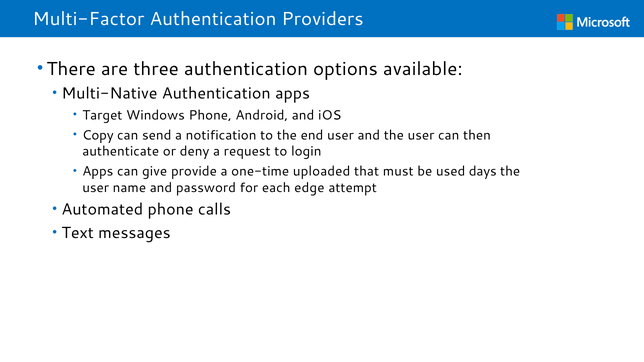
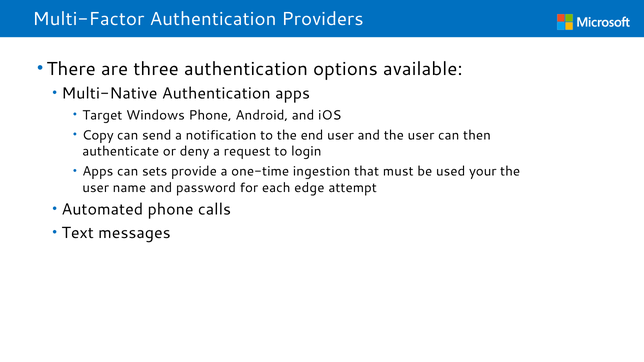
give: give -> sets
uploaded: uploaded -> ingestion
days: days -> your
